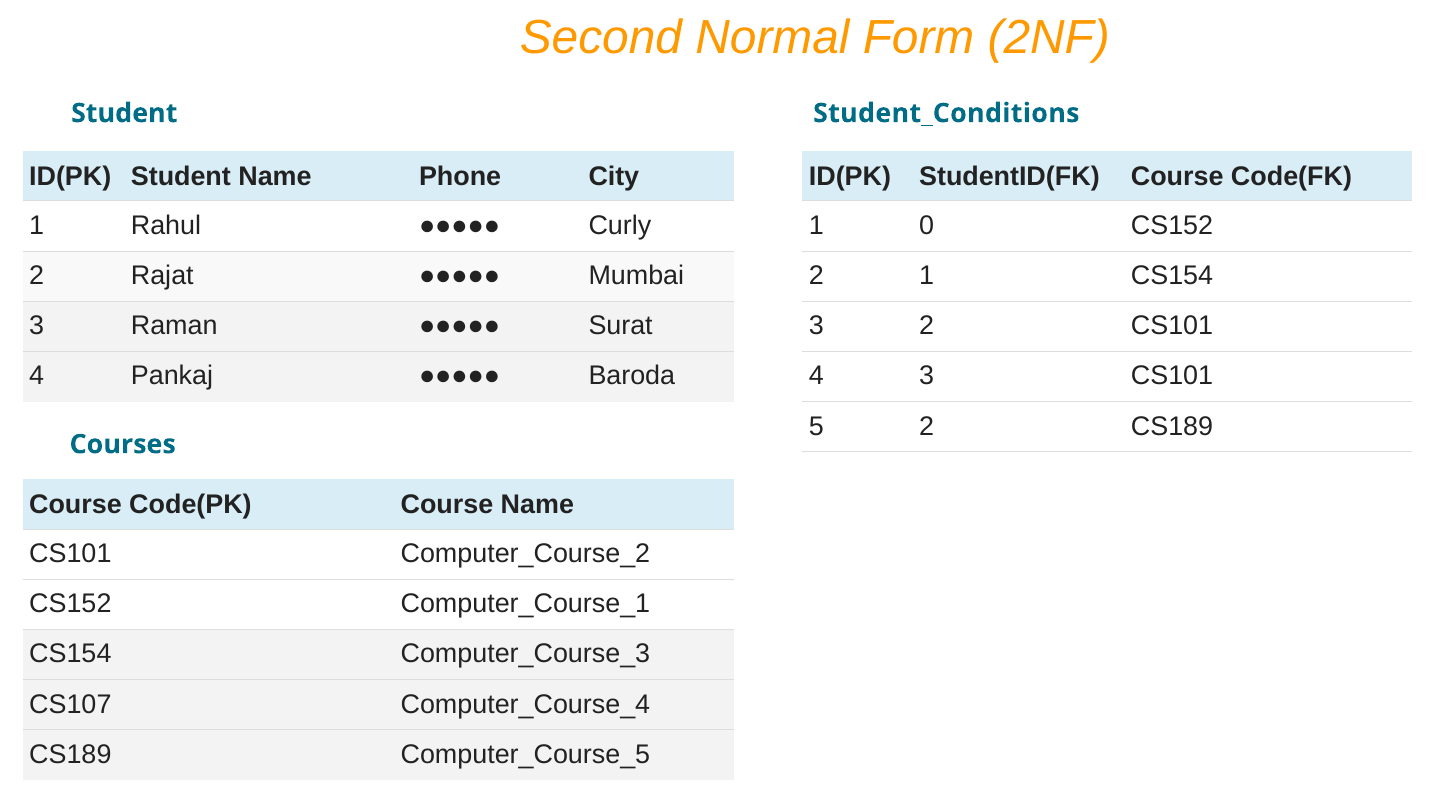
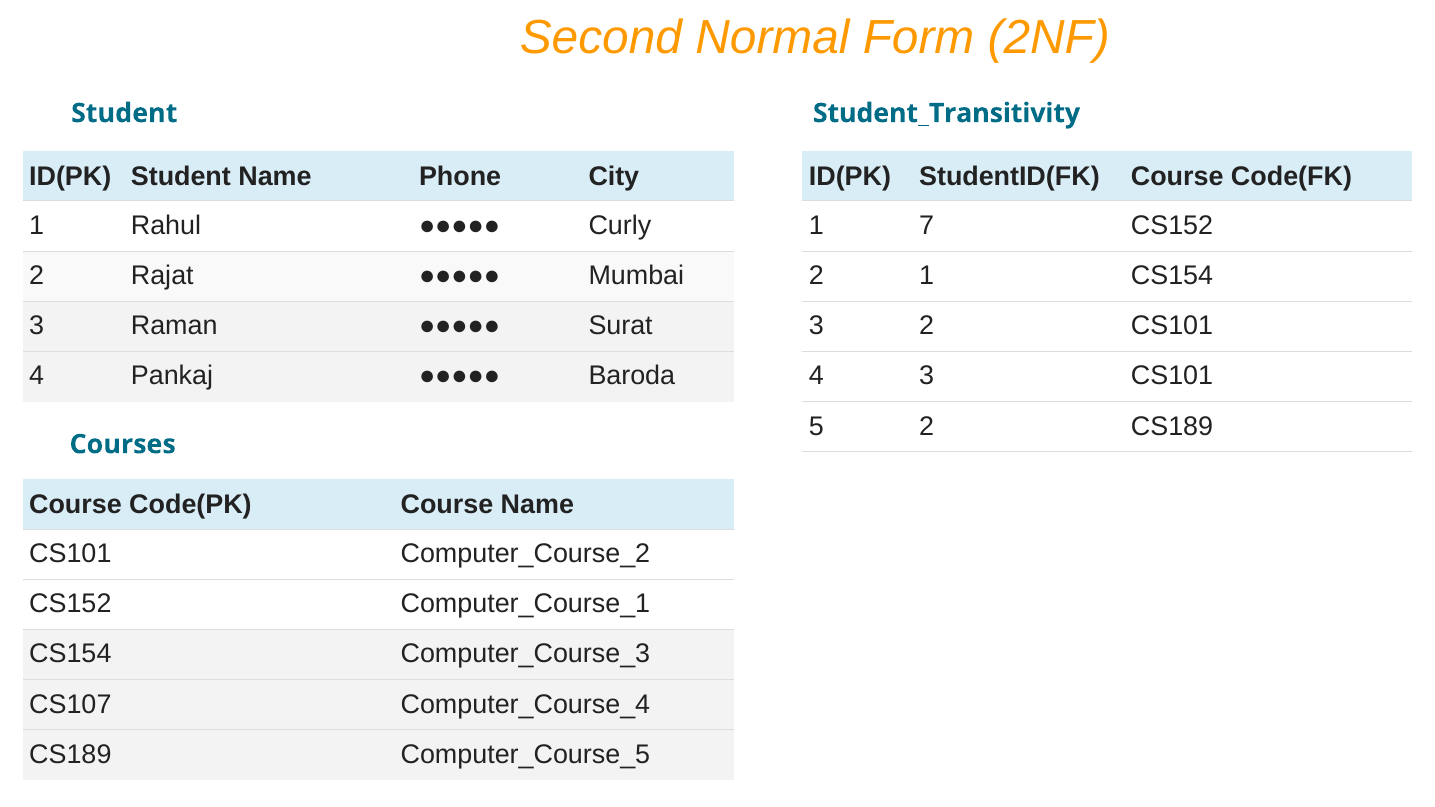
Student_Conditions: Student_Conditions -> Student_Transitivity
0: 0 -> 7
